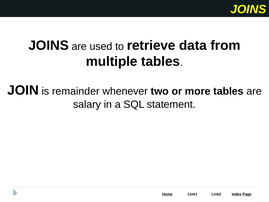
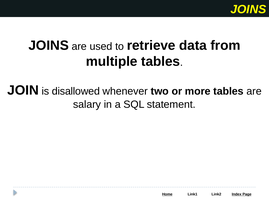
remainder: remainder -> disallowed
